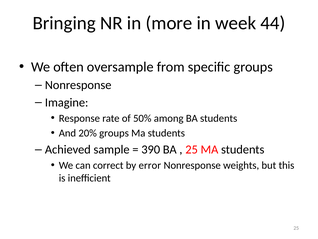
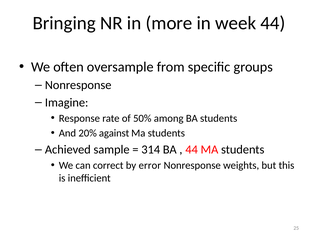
20% groups: groups -> against
390: 390 -> 314
25 at (192, 149): 25 -> 44
